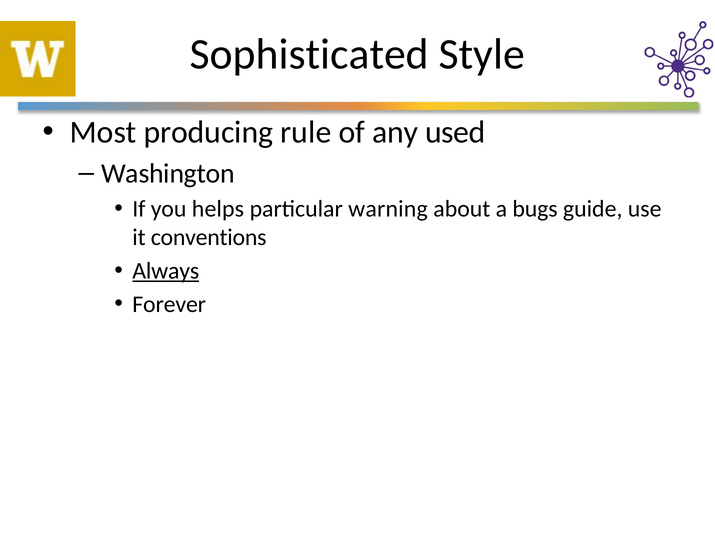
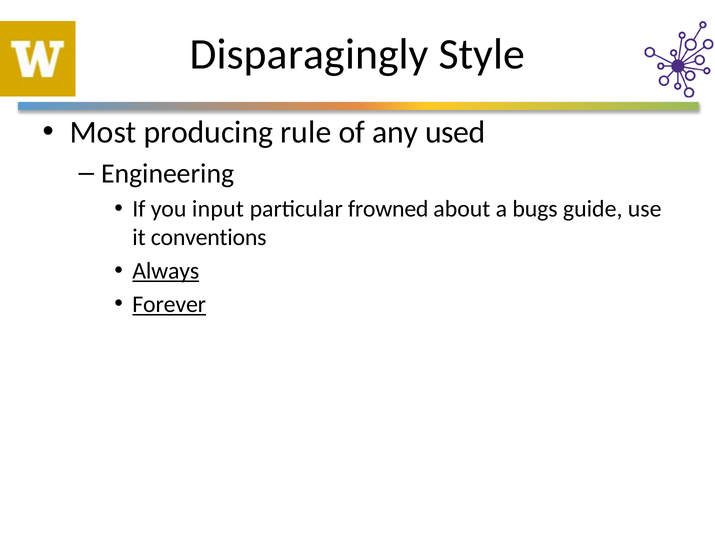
Sophisticated: Sophisticated -> Disparagingly
Washington: Washington -> Engineering
helps: helps -> input
warning: warning -> frowned
Forever underline: none -> present
